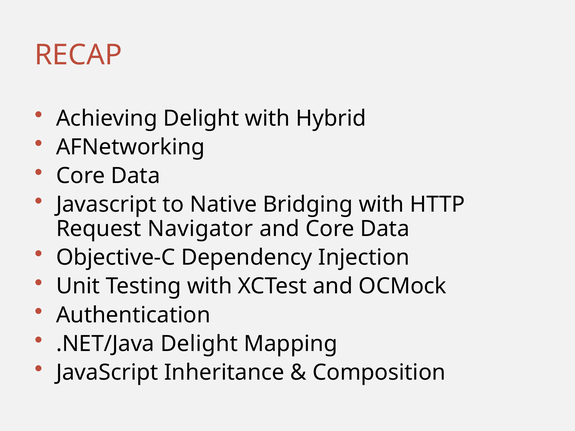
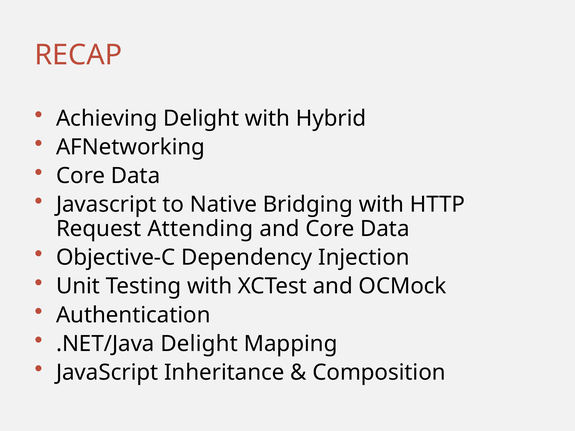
Navigator: Navigator -> Attending
